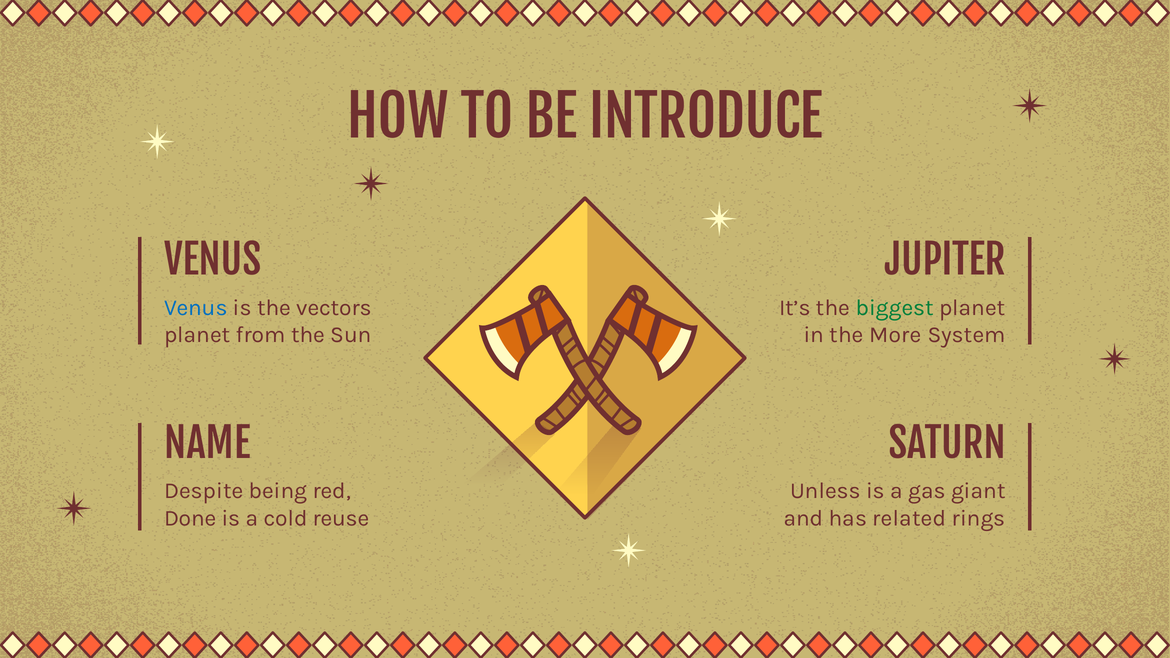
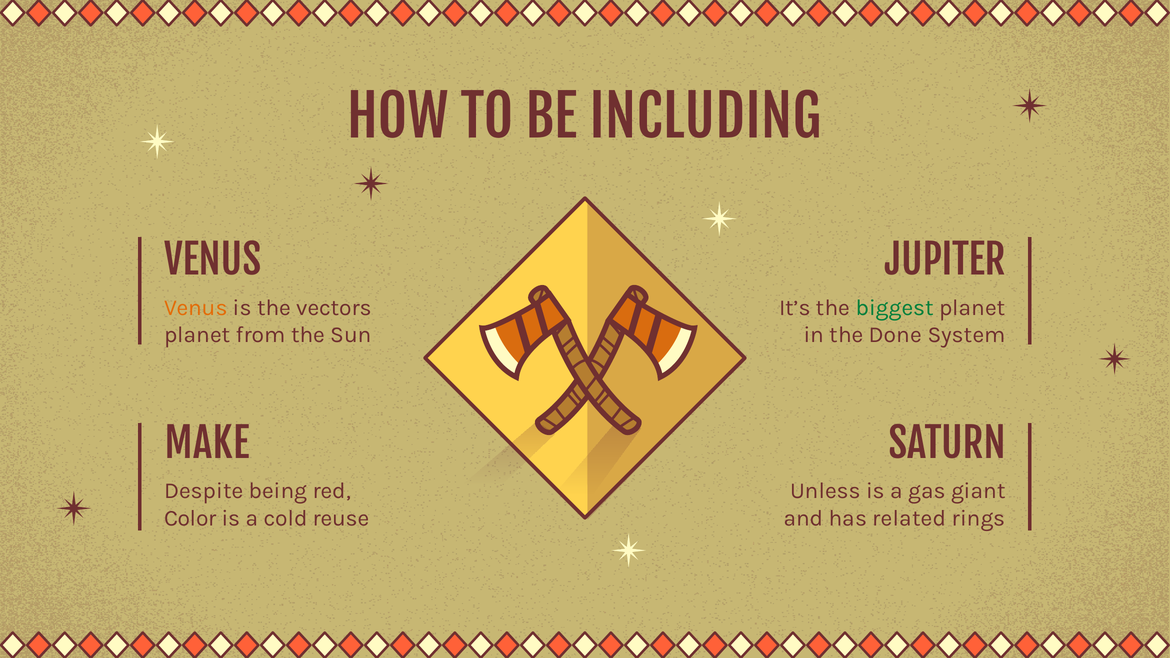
INTRODUCE: INTRODUCE -> INCLUDING
Venus at (196, 308) colour: blue -> orange
More: More -> Done
NAME: NAME -> MAKE
Done: Done -> Color
